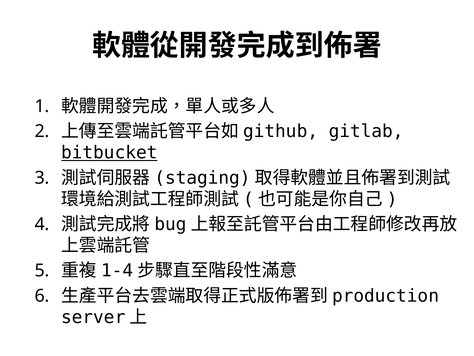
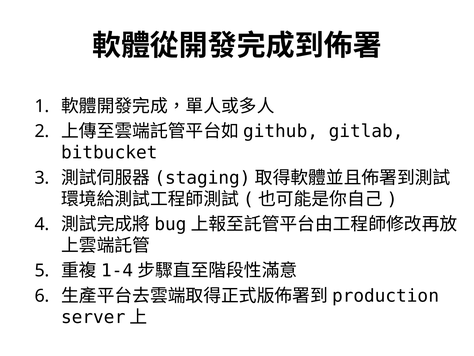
bitbucket underline: present -> none
